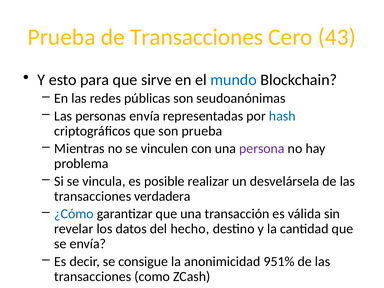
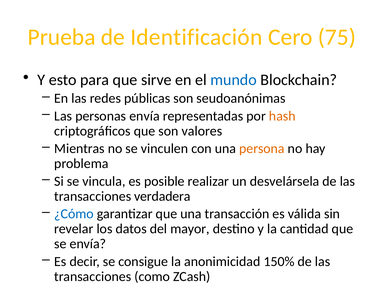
de Transacciones: Transacciones -> Identificación
43: 43 -> 75
hash colour: blue -> orange
son prueba: prueba -> valores
persona colour: purple -> orange
hecho: hecho -> mayor
951%: 951% -> 150%
